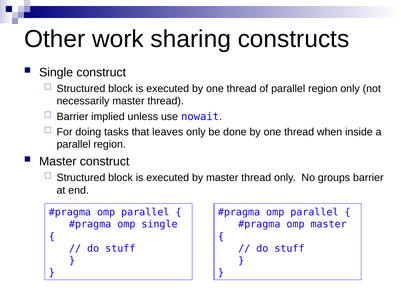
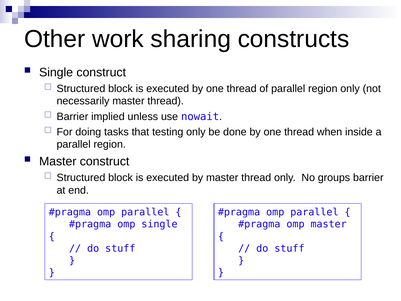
leaves: leaves -> testing
